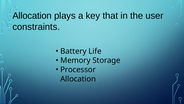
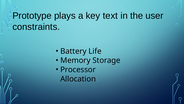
Allocation at (32, 16): Allocation -> Prototype
that: that -> text
